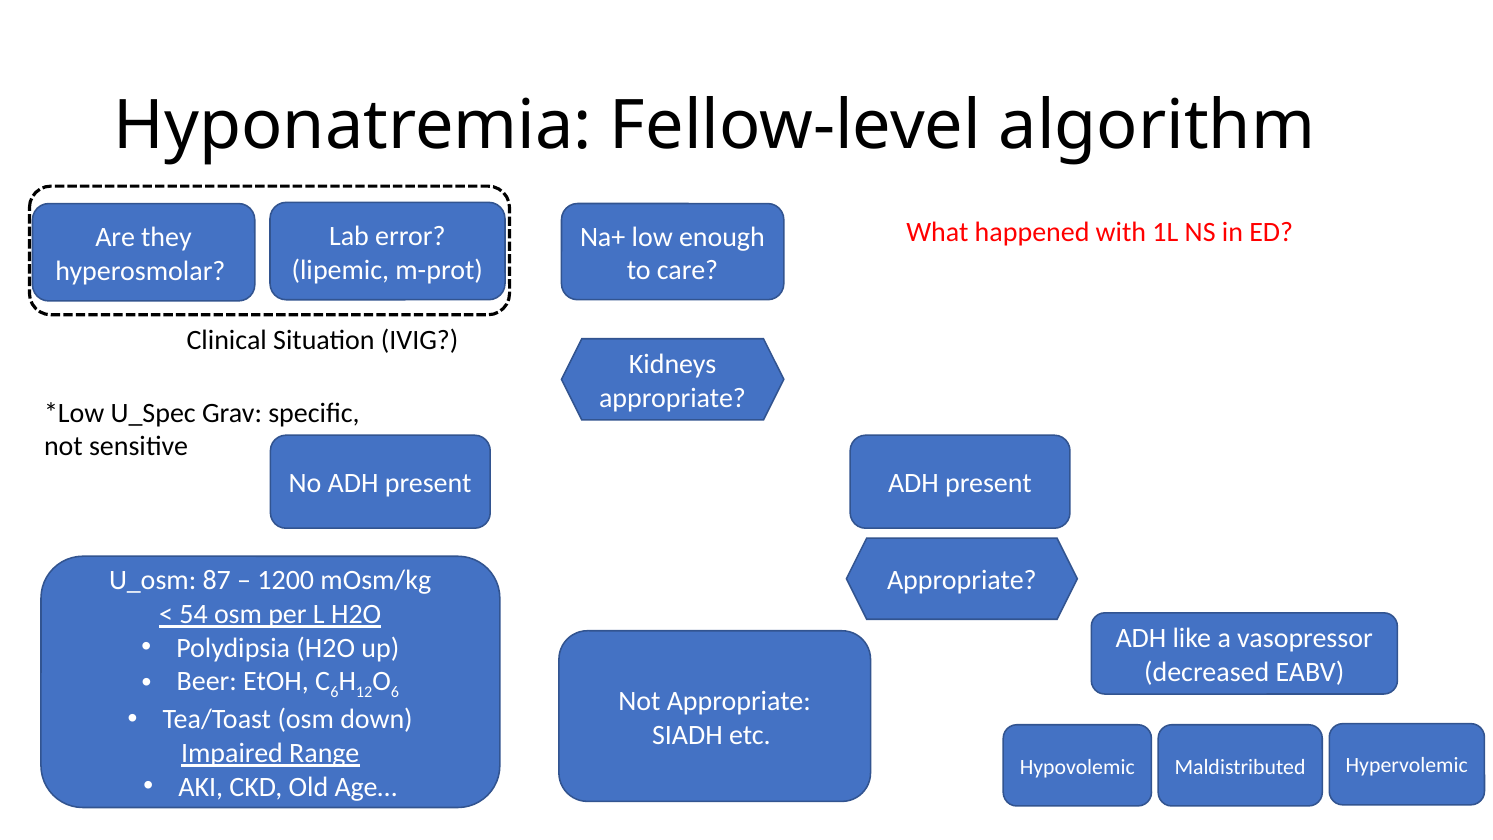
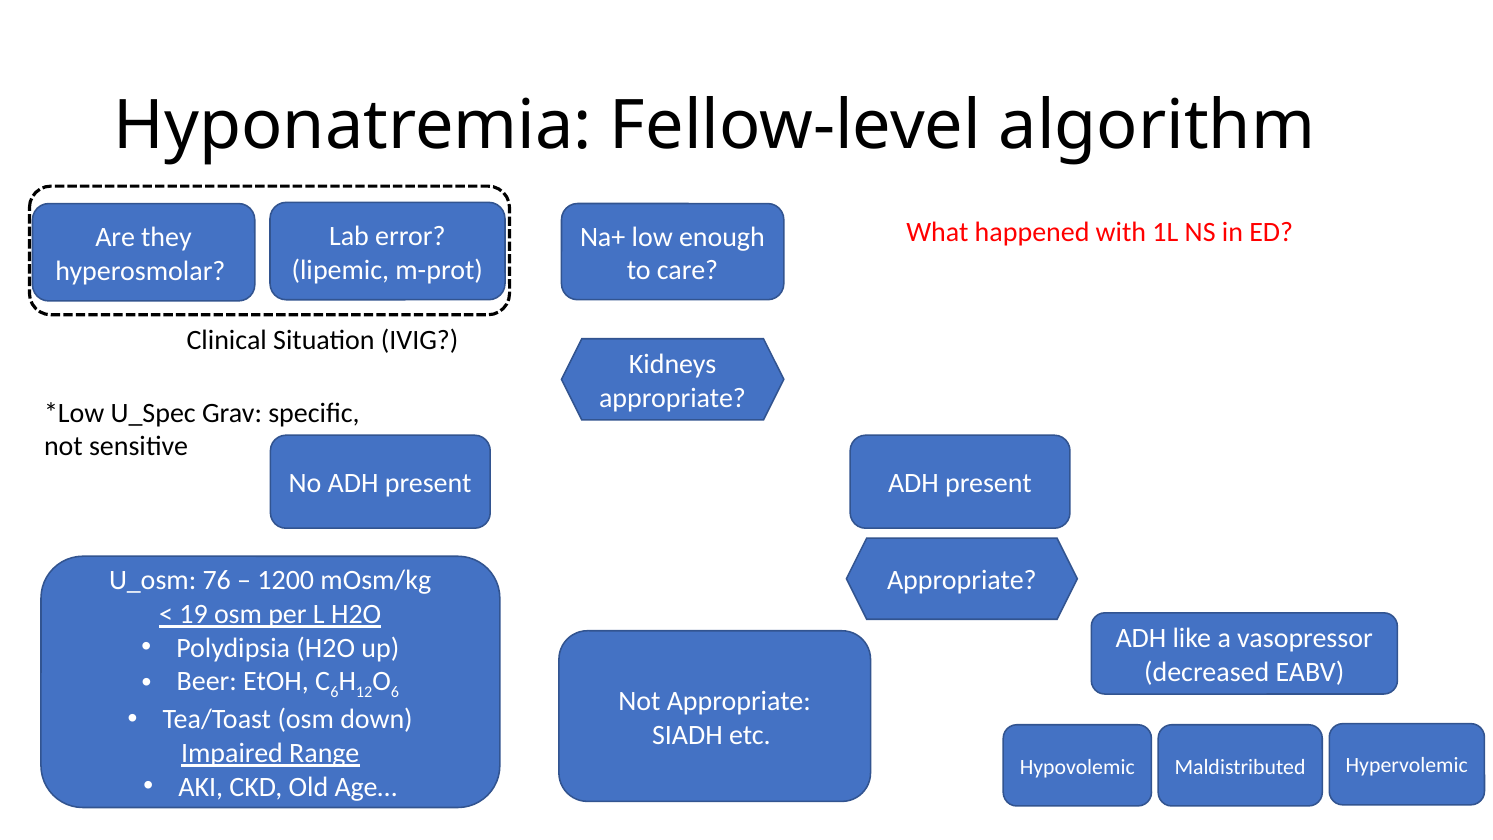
87: 87 -> 76
54: 54 -> 19
